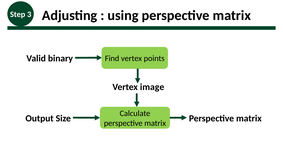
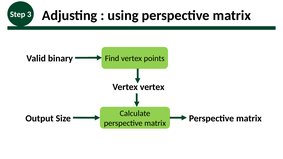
Vertex image: image -> vertex
